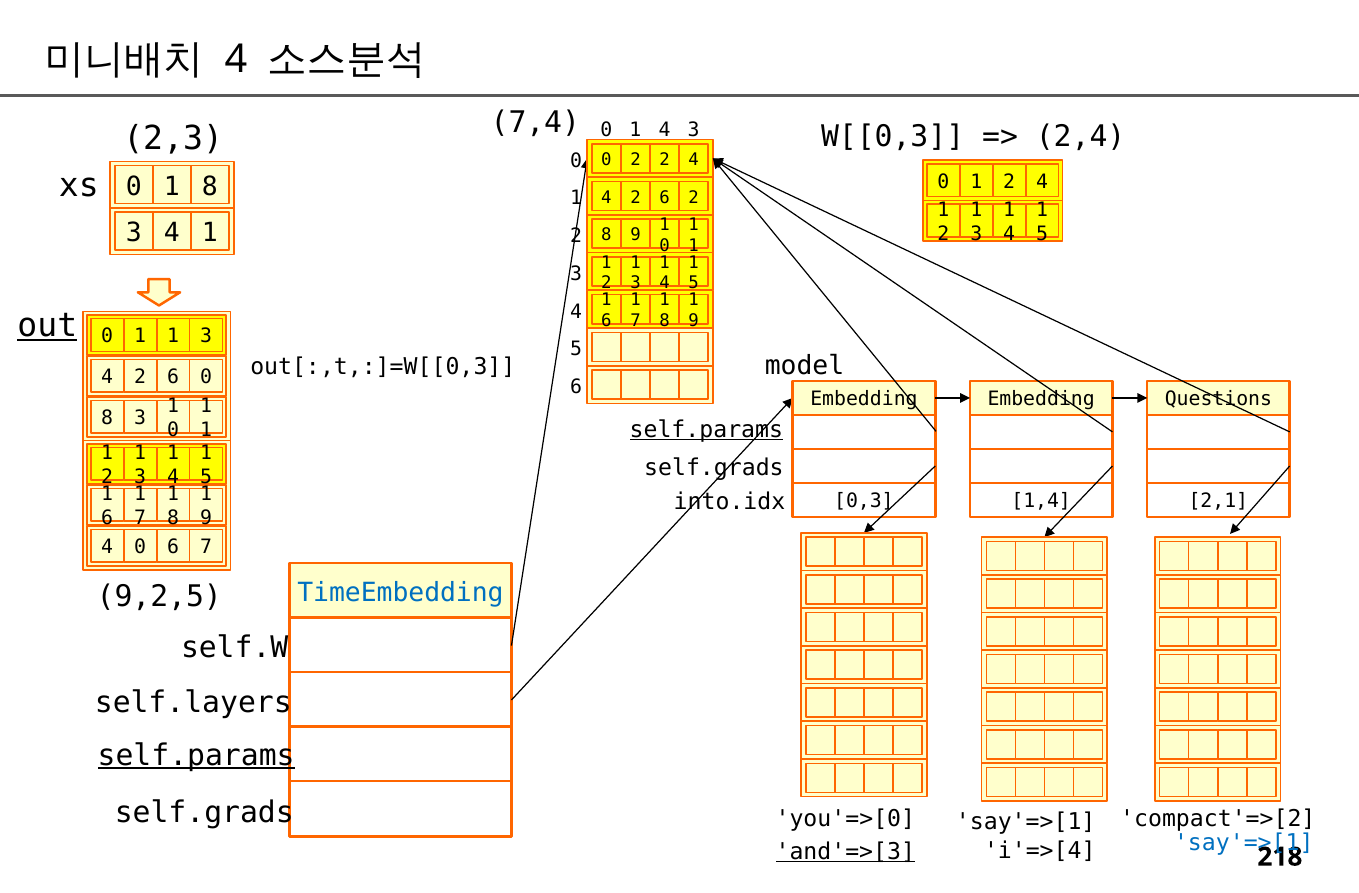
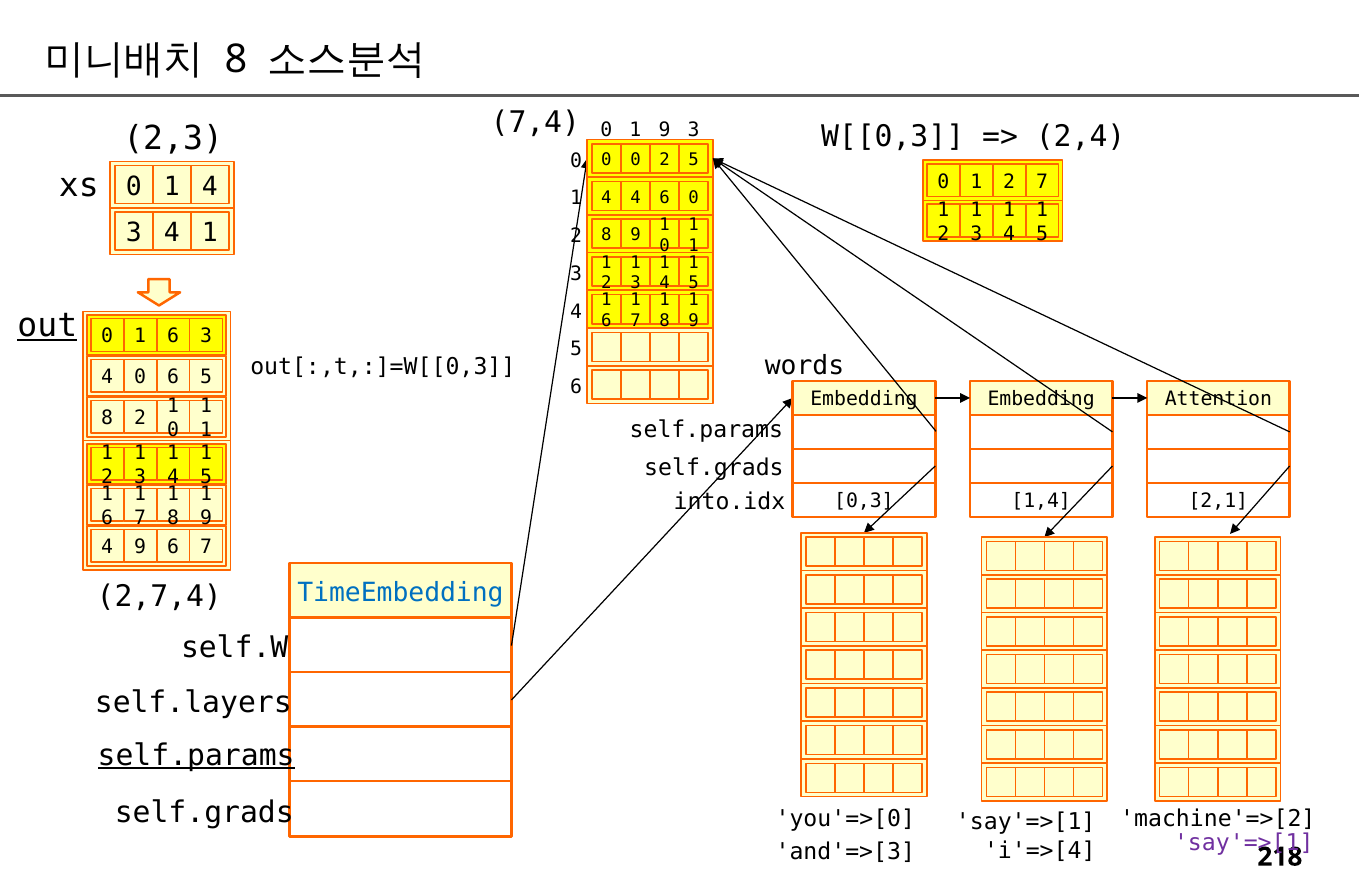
4 at (236, 59): 4 -> 8
0 1 4: 4 -> 9
0 2: 2 -> 0
4 at (694, 160): 4 -> 5
1 2 4: 4 -> 7
0 1 8: 8 -> 4
2 at (635, 197): 2 -> 4
2 at (694, 197): 2 -> 0
1 at (173, 336): 1 -> 6
model: model -> words
2 at (140, 377): 2 -> 0
0 at (206, 377): 0 -> 5
Questions: Questions -> Attention
3 at (140, 418): 3 -> 2
self.params at (706, 429) underline: present -> none
0 at (140, 547): 0 -> 9
9,2,5: 9,2,5 -> 2,7,4
compact'=>[2: compact'=>[2 -> machine'=>[2
and'=>[3 underline: present -> none
say'=>[1 at (1244, 843) colour: blue -> purple
